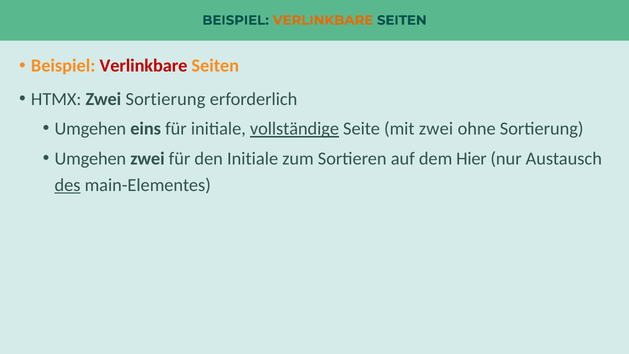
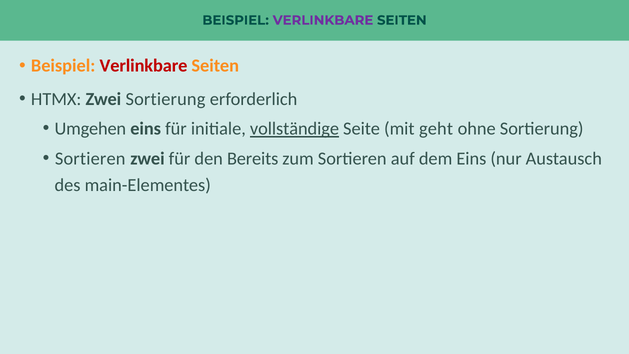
VERLINKBARE at (323, 20) colour: orange -> purple
mit zwei: zwei -> geht
Umgehen at (90, 158): Umgehen -> Sortieren
den Initiale: Initiale -> Bereits
dem Hier: Hier -> Eins
des underline: present -> none
